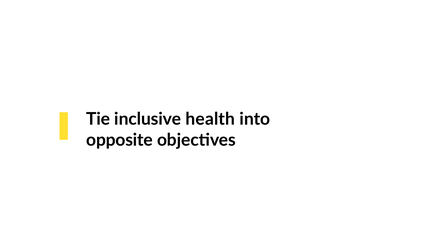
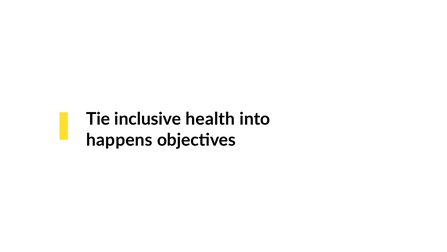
opposite: opposite -> happens
